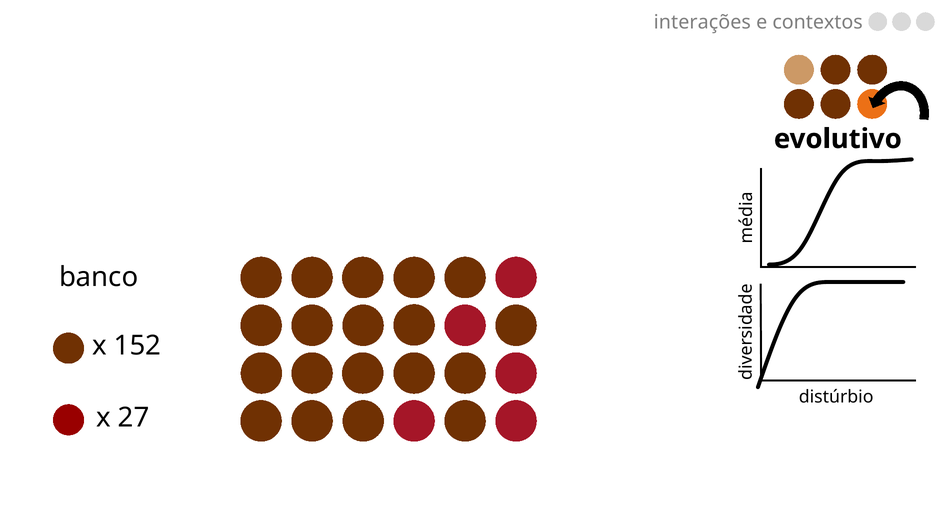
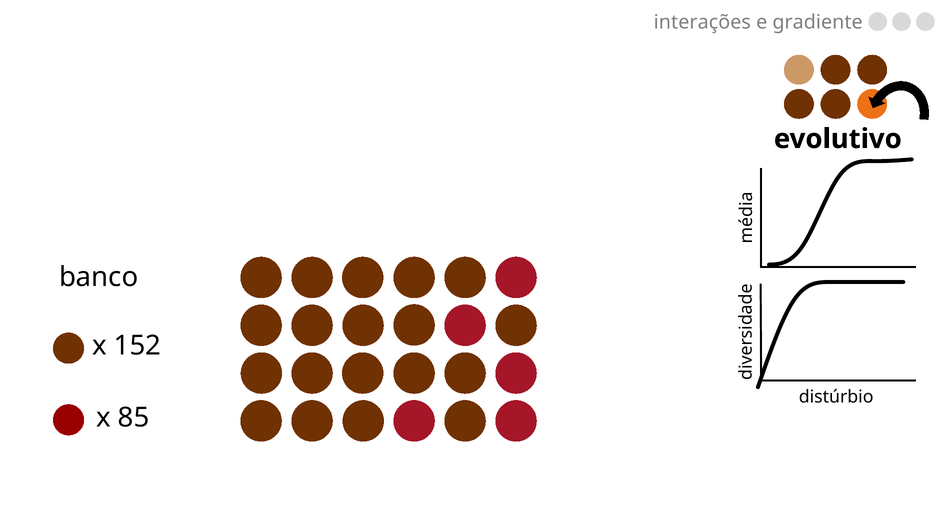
contextos: contextos -> gradiente
27: 27 -> 85
